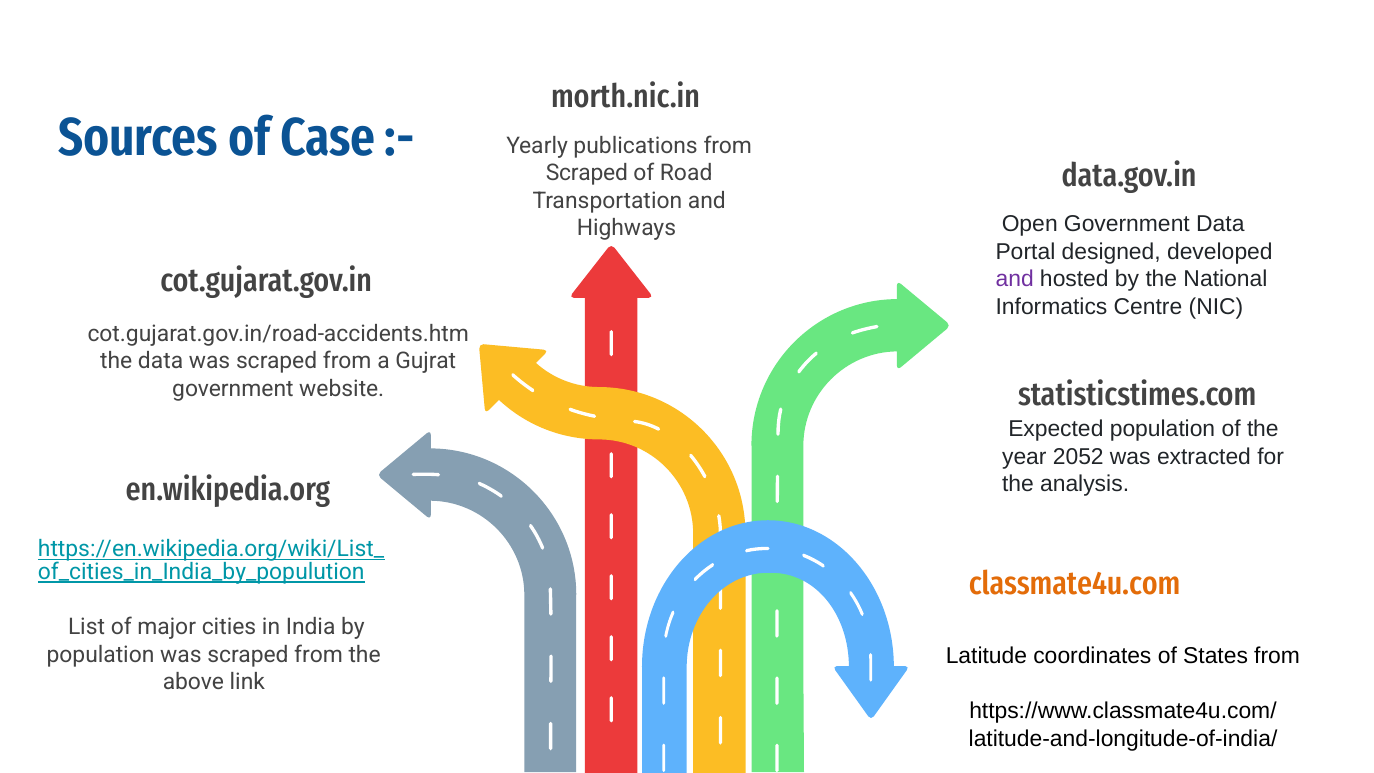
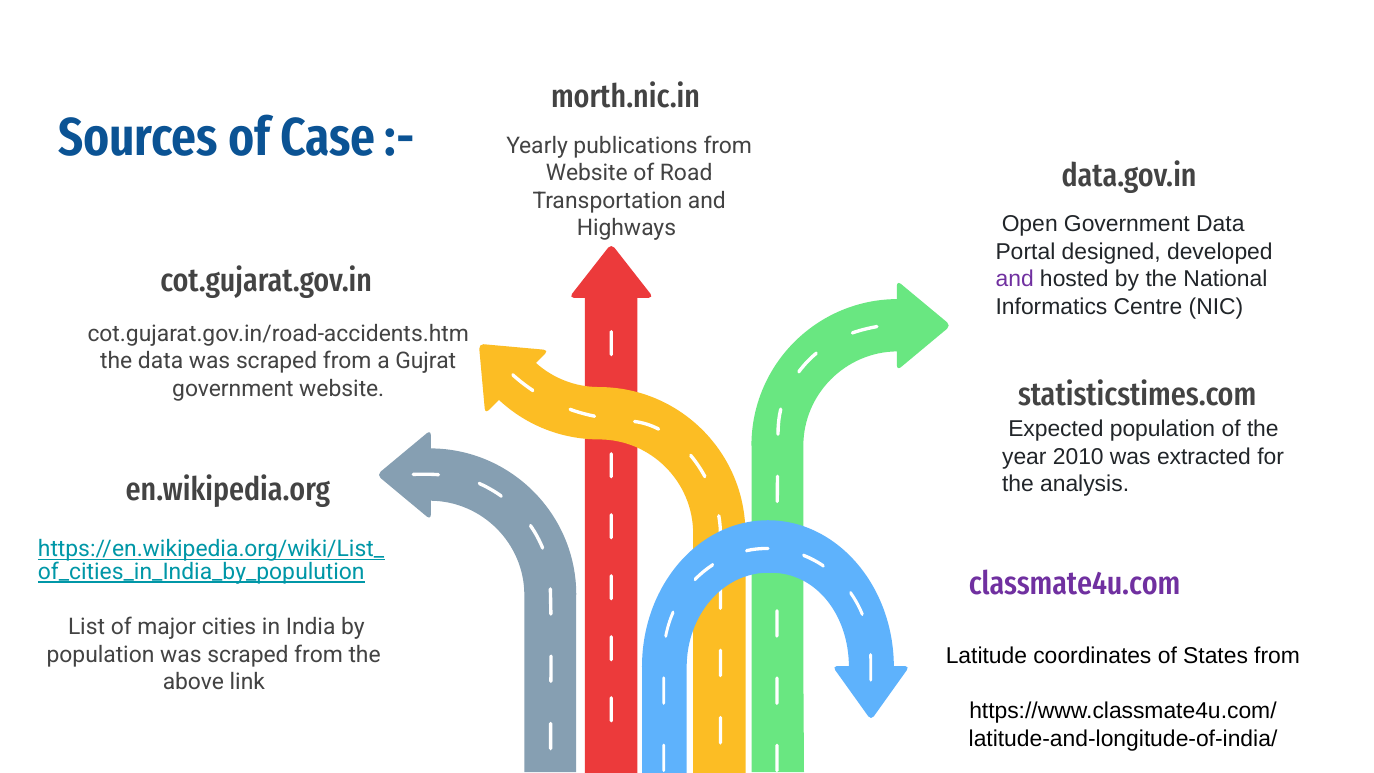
Scraped at (587, 173): Scraped -> Website
2052: 2052 -> 2010
classmate4u.com colour: orange -> purple
